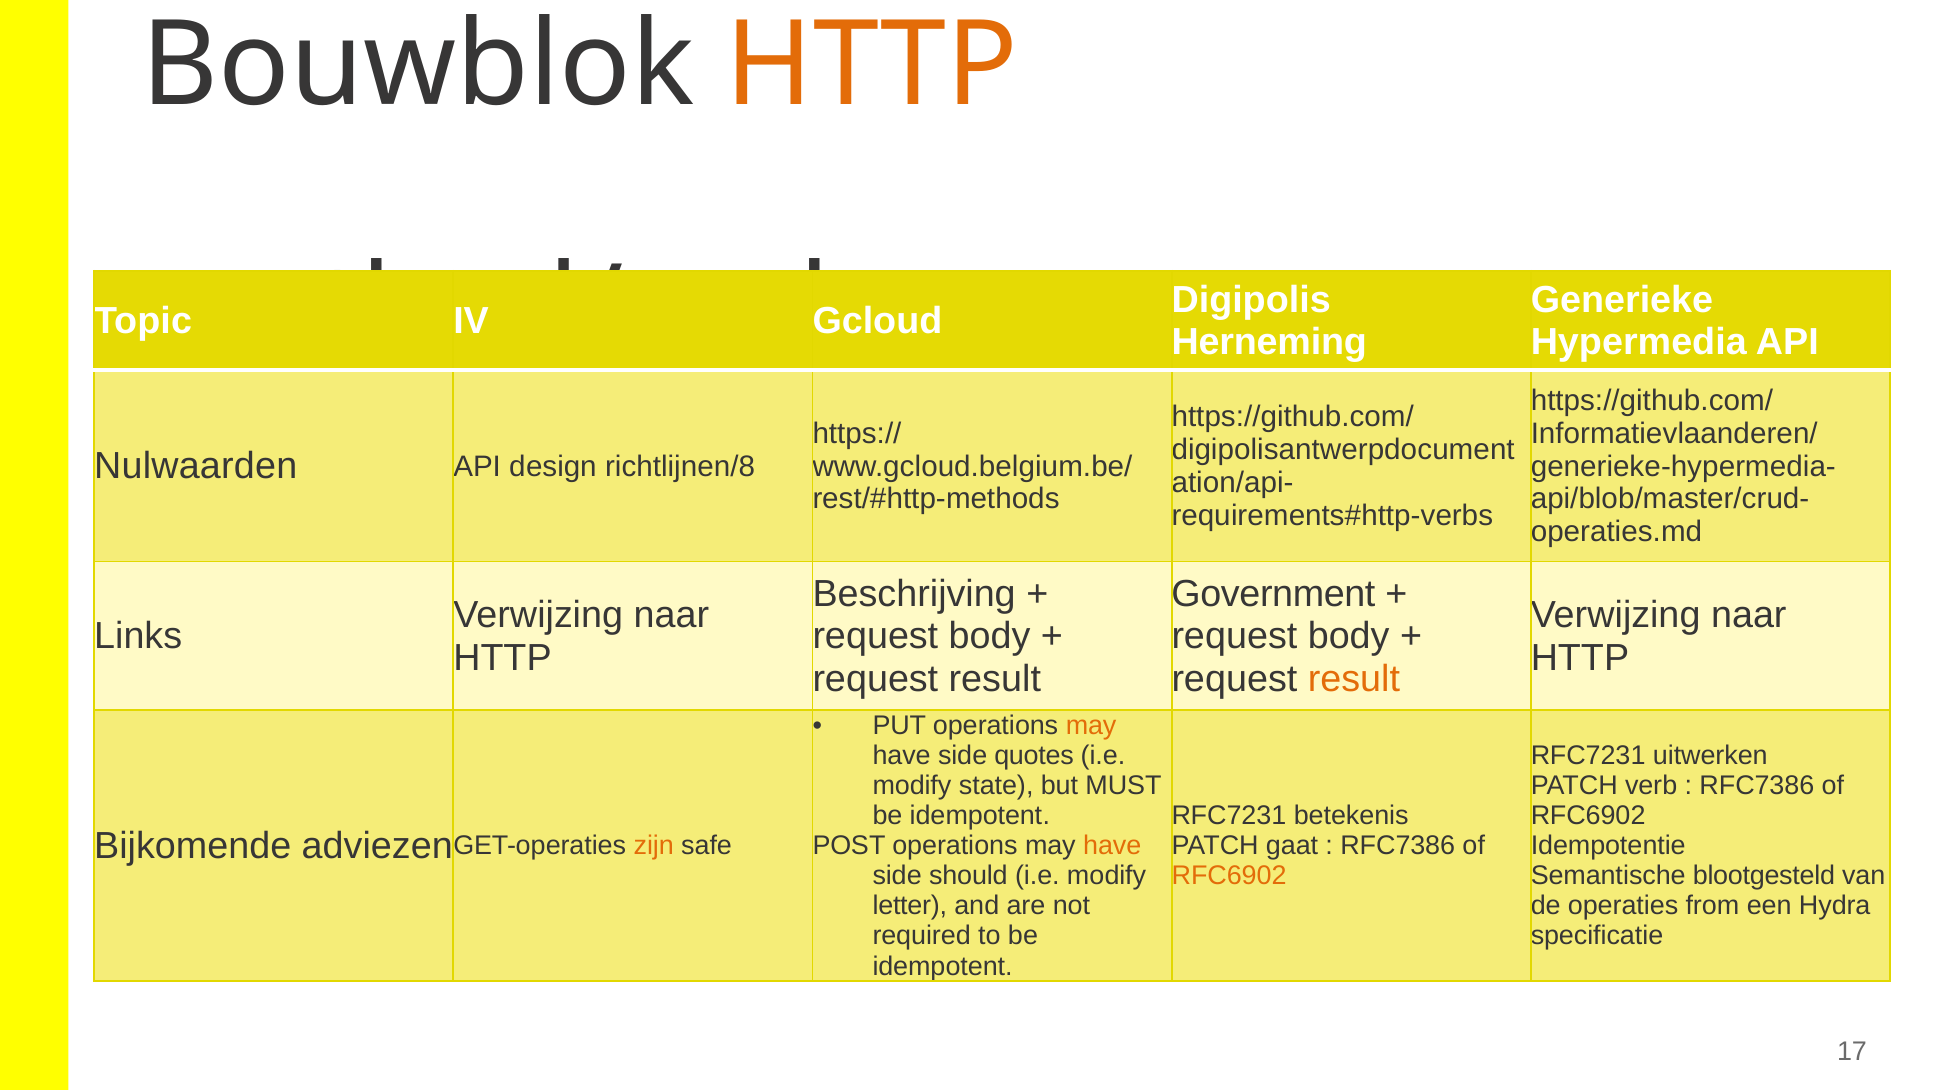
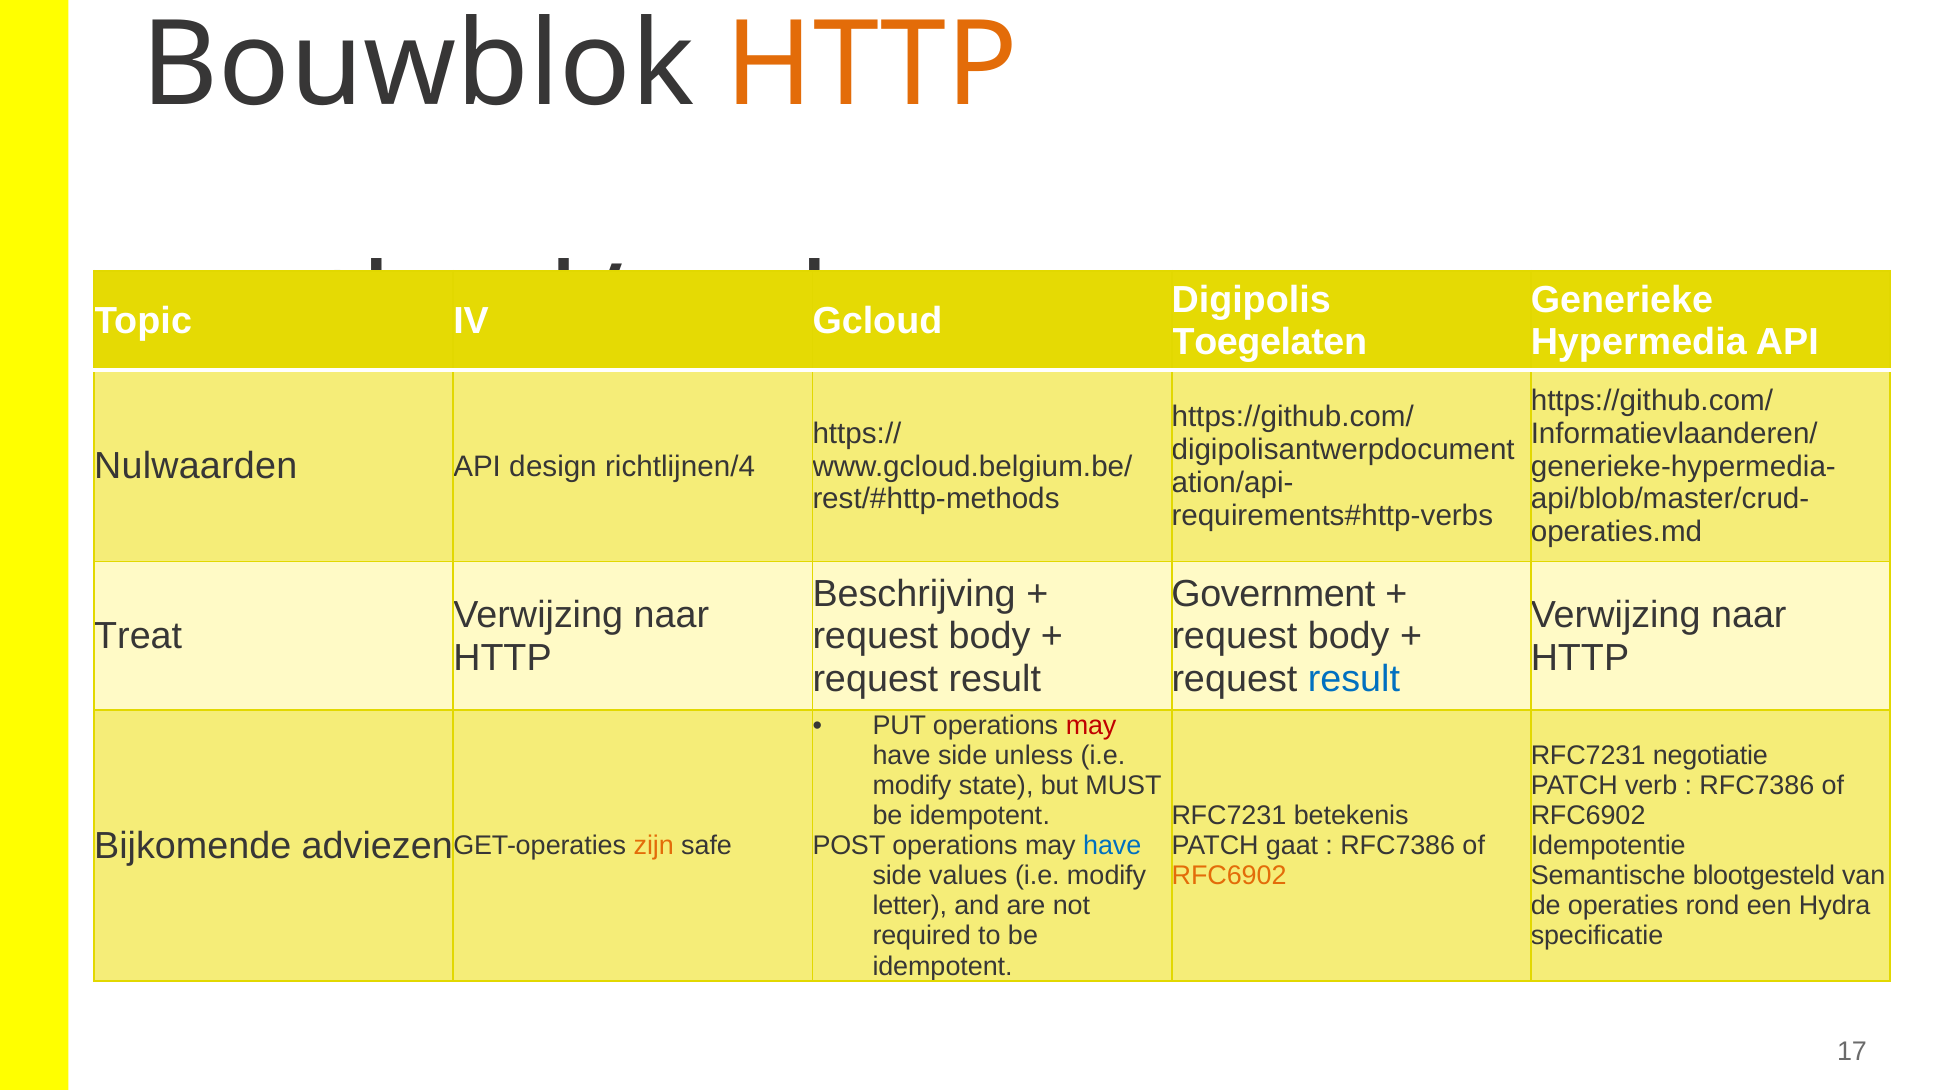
Herneming: Herneming -> Toegelaten
richtlijnen/8: richtlijnen/8 -> richtlijnen/4
Links: Links -> Treat
result at (1354, 679) colour: orange -> blue
may at (1091, 726) colour: orange -> red
quotes: quotes -> unless
uitwerken: uitwerken -> negotiatie
have at (1112, 846) colour: orange -> blue
should: should -> values
from: from -> rond
